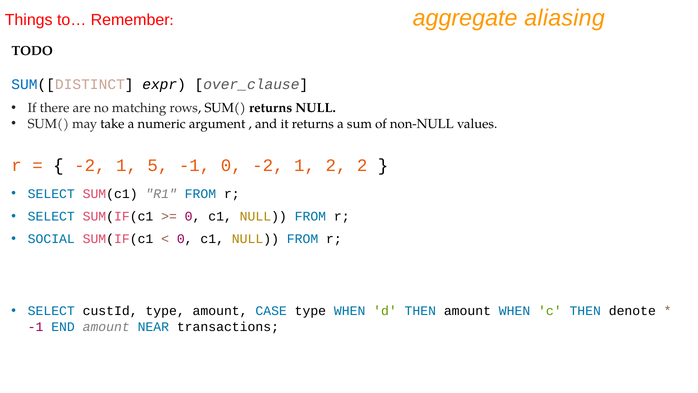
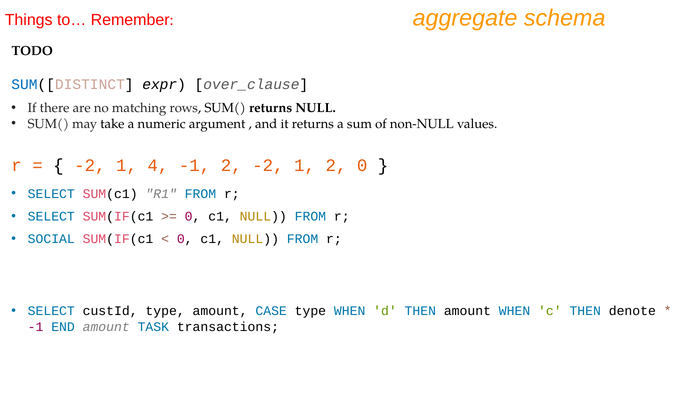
aliasing: aliasing -> schema
5: 5 -> 4
-1 0: 0 -> 2
2 2: 2 -> 0
NEAR: NEAR -> TASK
